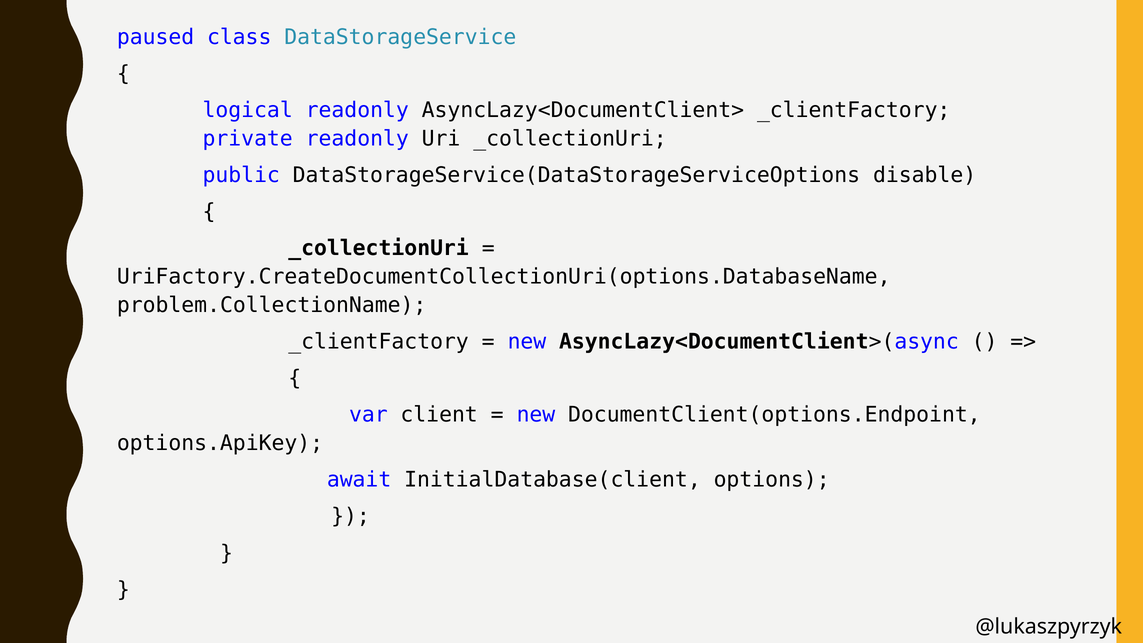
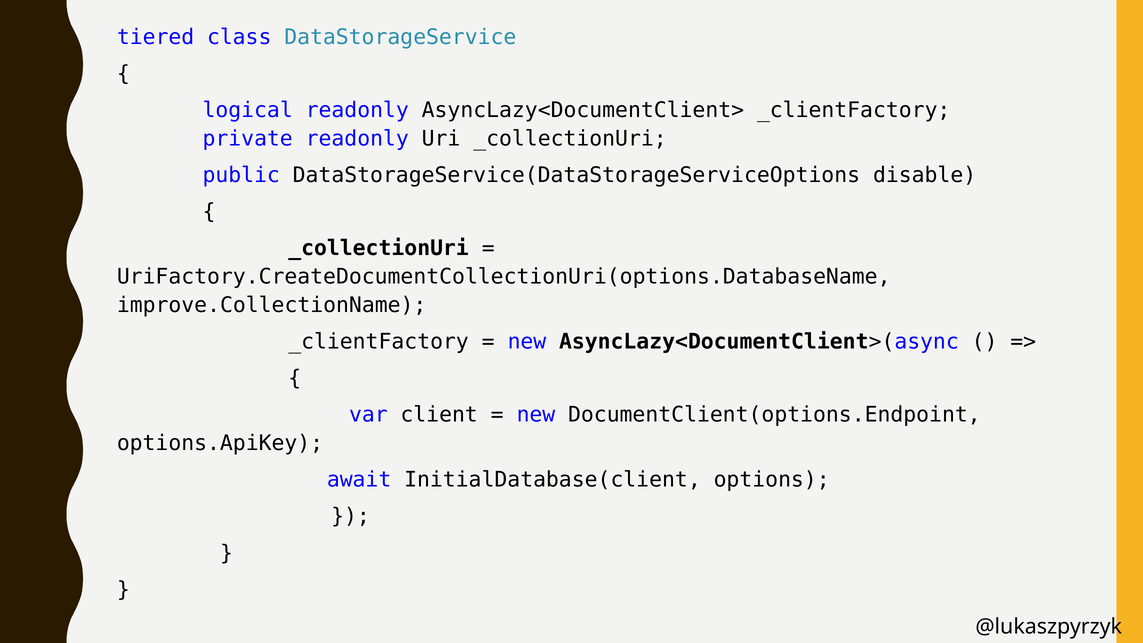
paused: paused -> tiered
problem.CollectionName: problem.CollectionName -> improve.CollectionName
